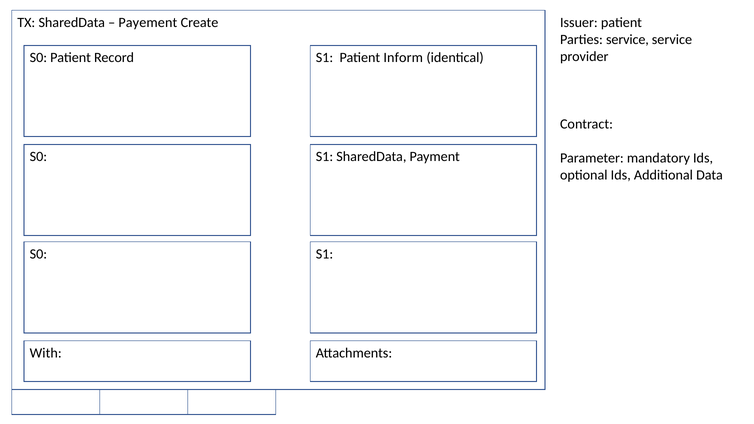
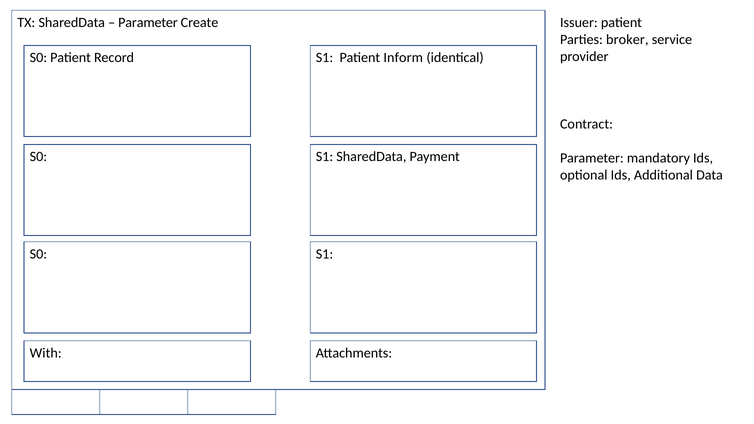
Payement at (148, 22): Payement -> Parameter
Parties service: service -> broker
